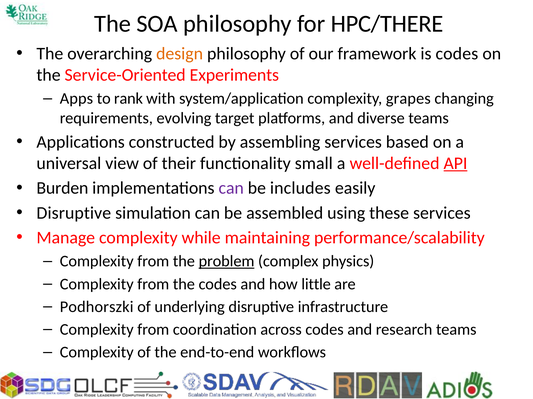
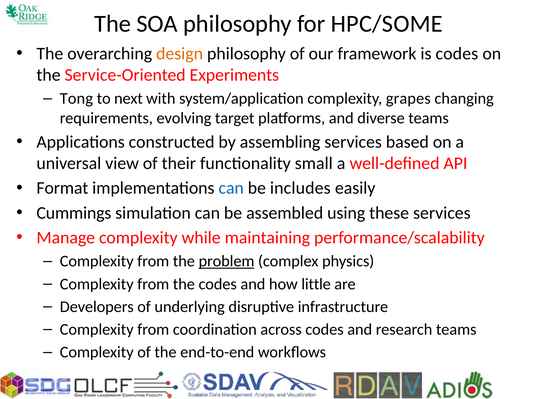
HPC/THERE: HPC/THERE -> HPC/SOME
Apps: Apps -> Tong
rank: rank -> next
API underline: present -> none
Burden: Burden -> Format
can at (231, 188) colour: purple -> blue
Disruptive at (74, 213): Disruptive -> Cummings
Podhorszki: Podhorszki -> Developers
